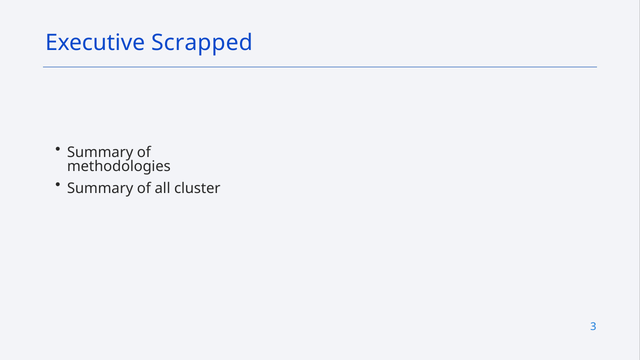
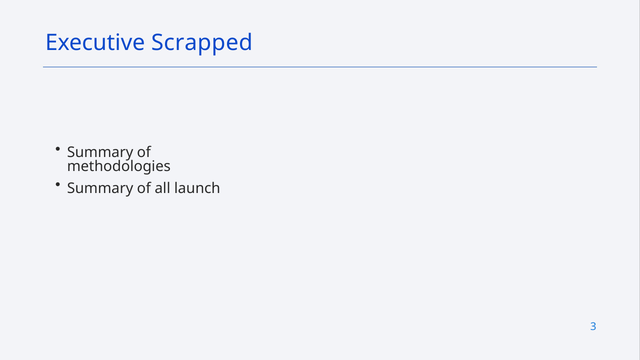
cluster: cluster -> launch
